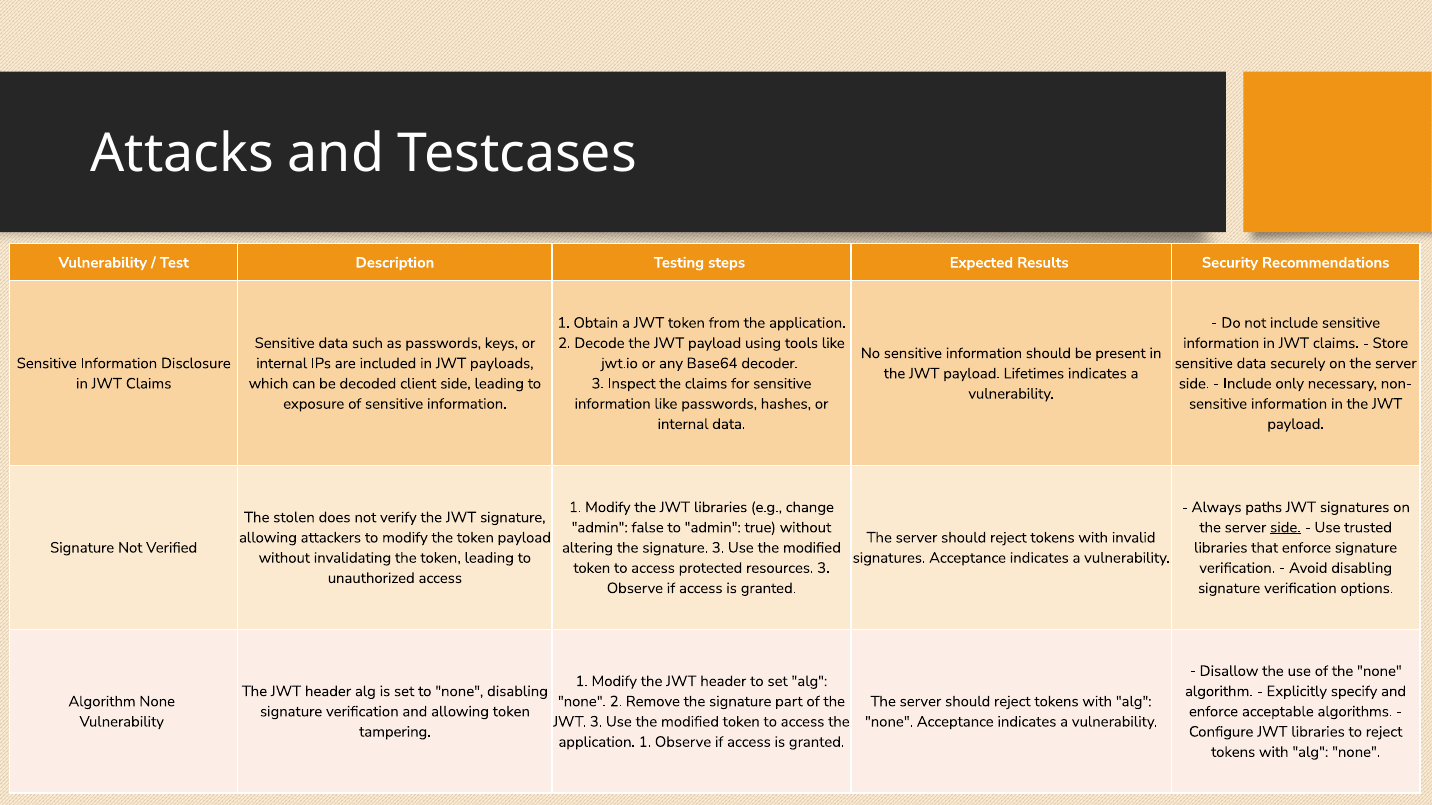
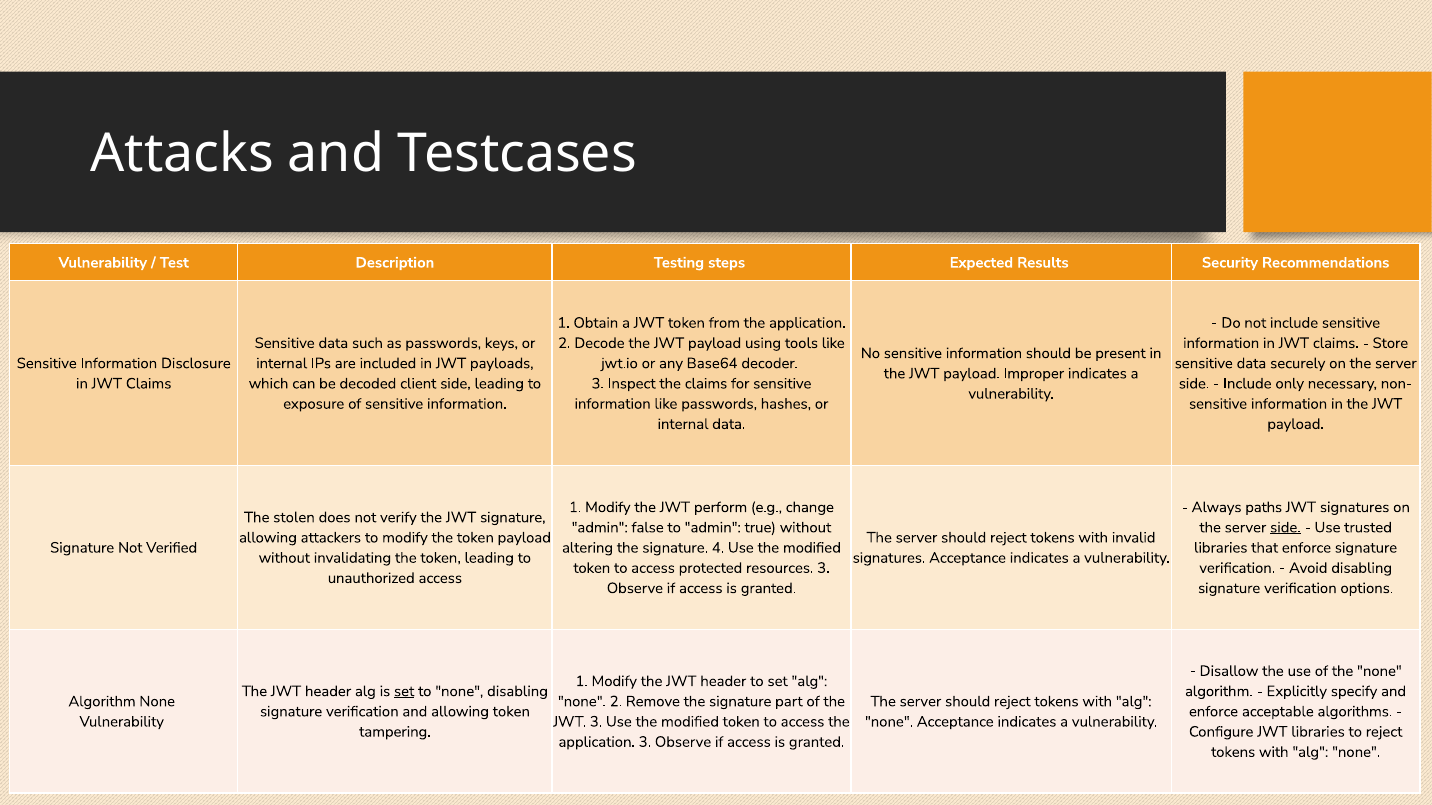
Lifetimes: Lifetimes -> Improper
the JWT libraries: libraries -> perform
signature 3: 3 -> 4
set at (404, 692) underline: none -> present
application 1: 1 -> 3
